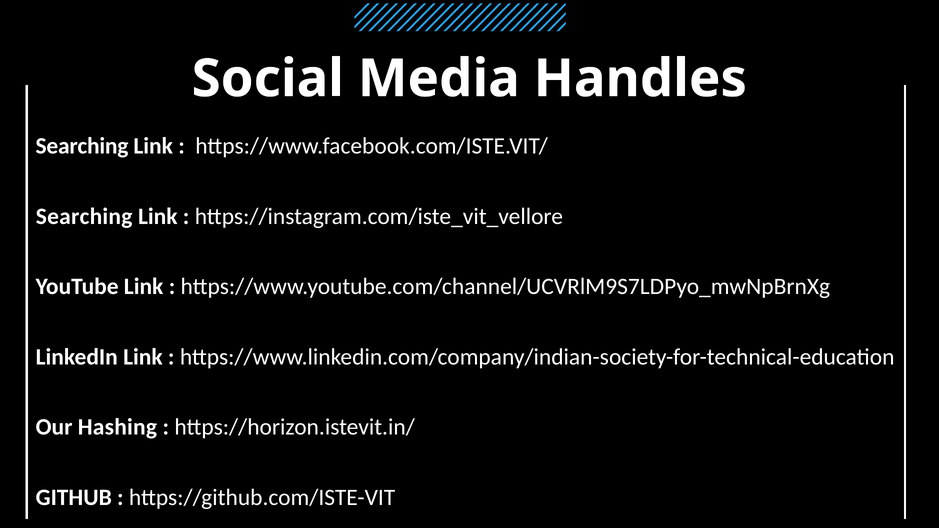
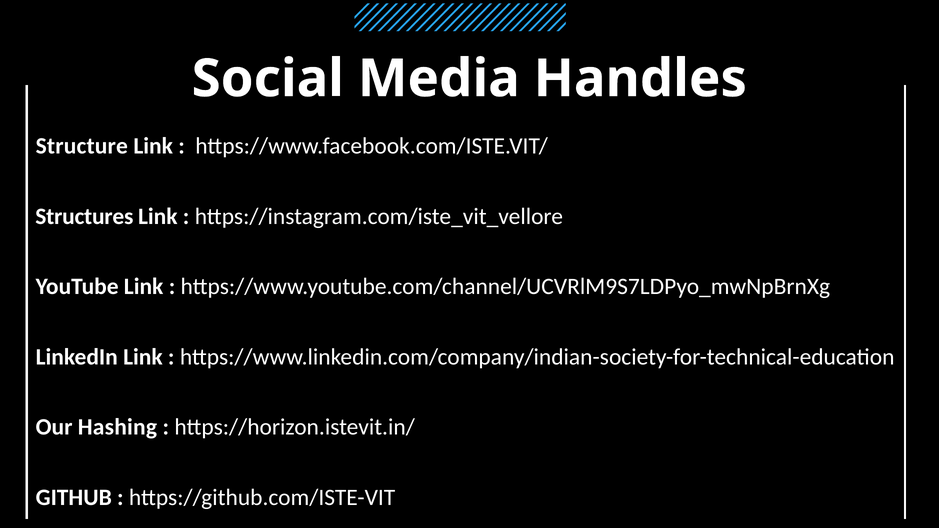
Searching at (82, 146): Searching -> Structure
Searching at (84, 217): Searching -> Structures
